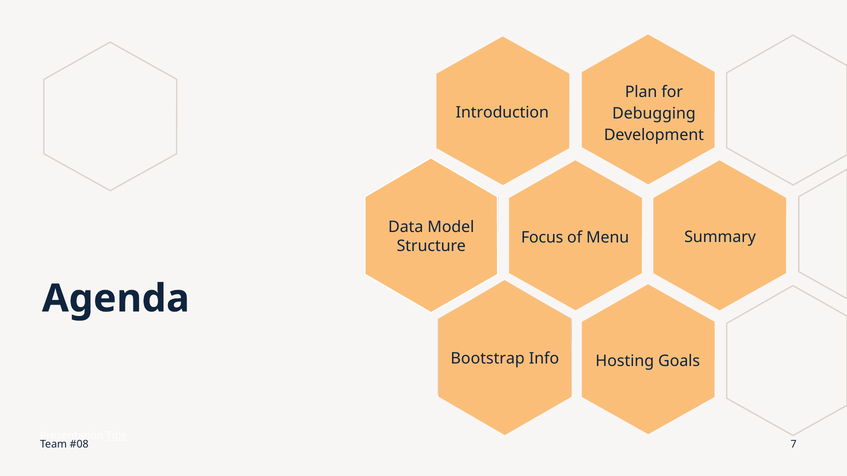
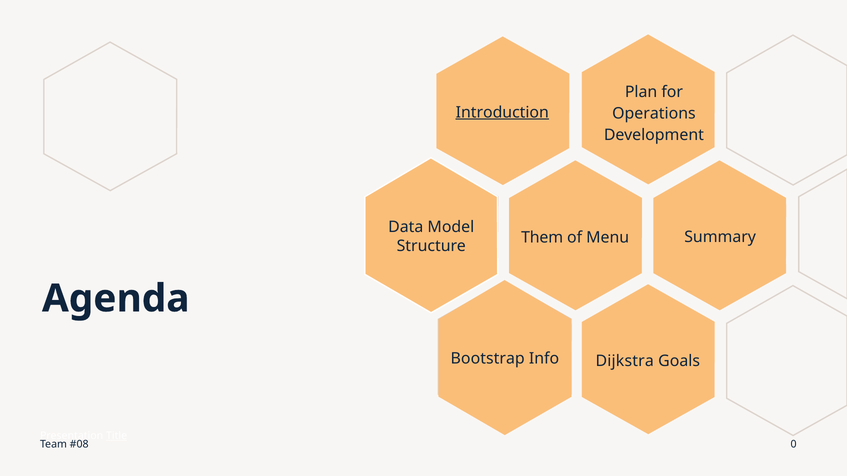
Introduction underline: none -> present
Debugging: Debugging -> Operations
Focus: Focus -> Them
Hosting: Hosting -> Dijkstra
7: 7 -> 0
